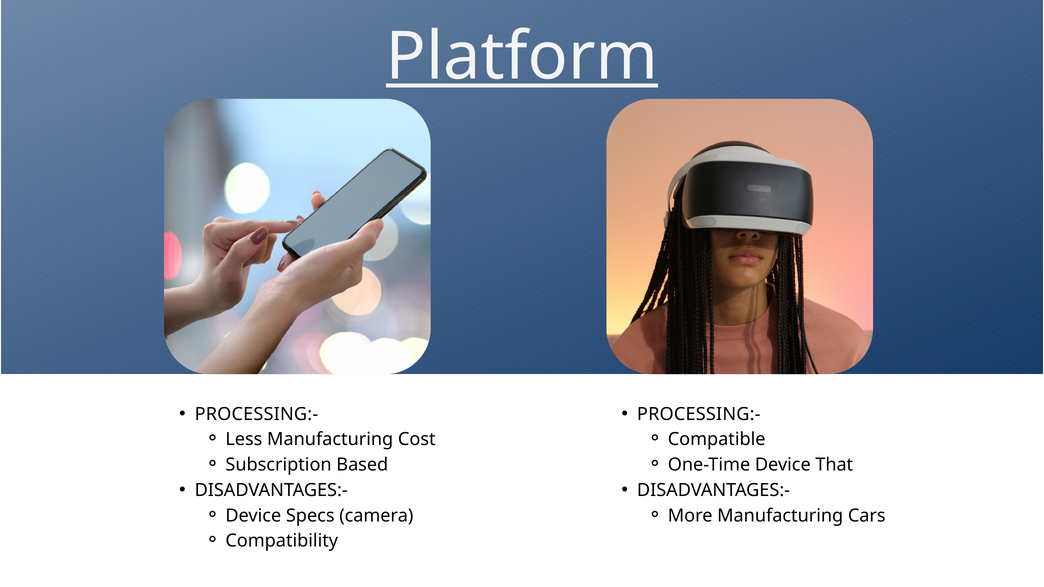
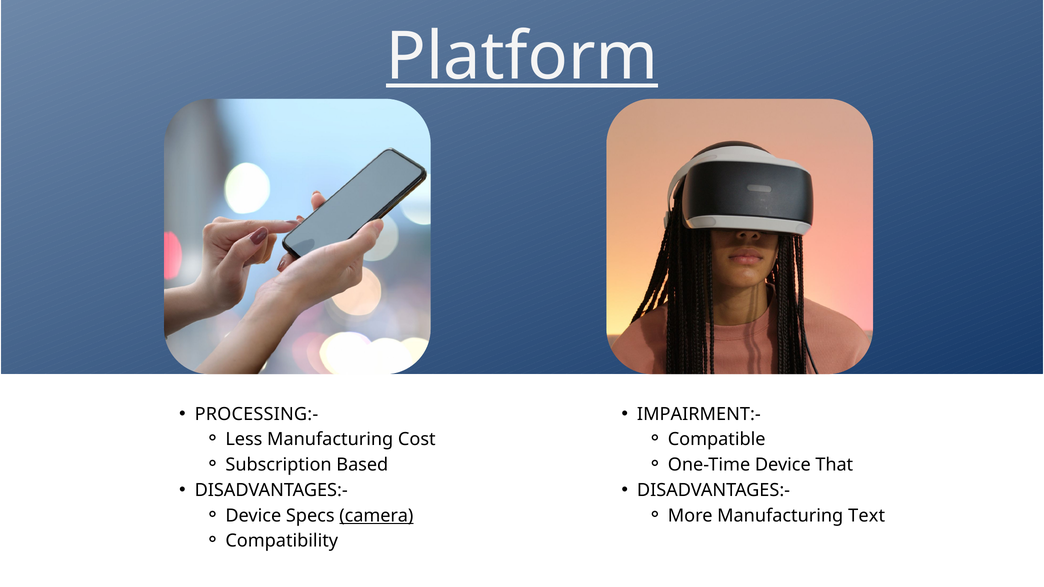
PROCESSING:- at (699, 414): PROCESSING:- -> IMPAIRMENT:-
camera underline: none -> present
Cars: Cars -> Text
